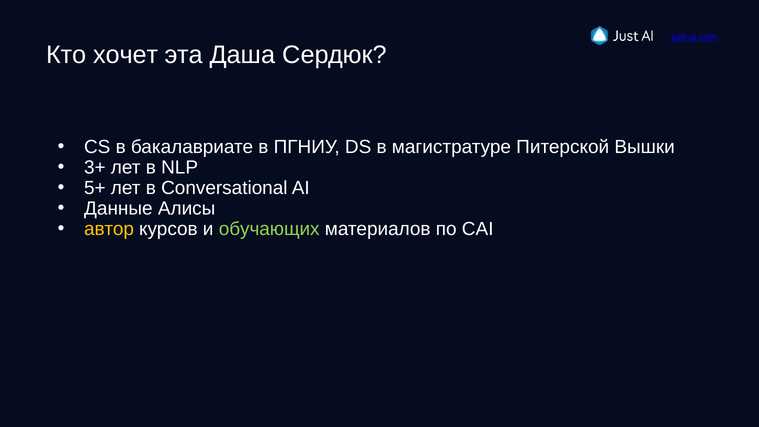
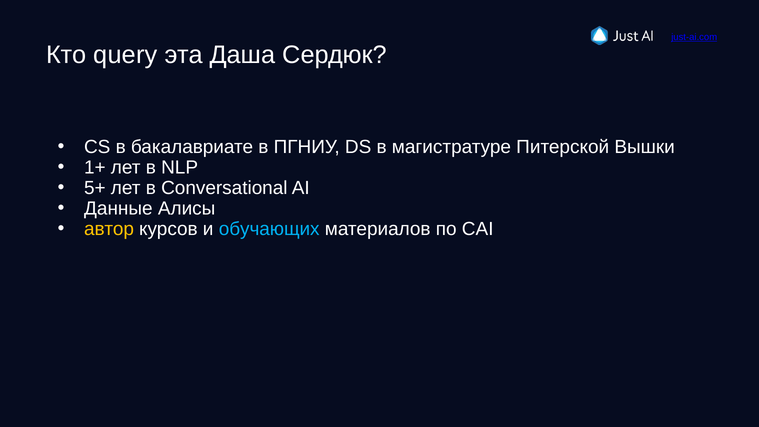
хочет: хочет -> query
3+: 3+ -> 1+
обучающих colour: light green -> light blue
